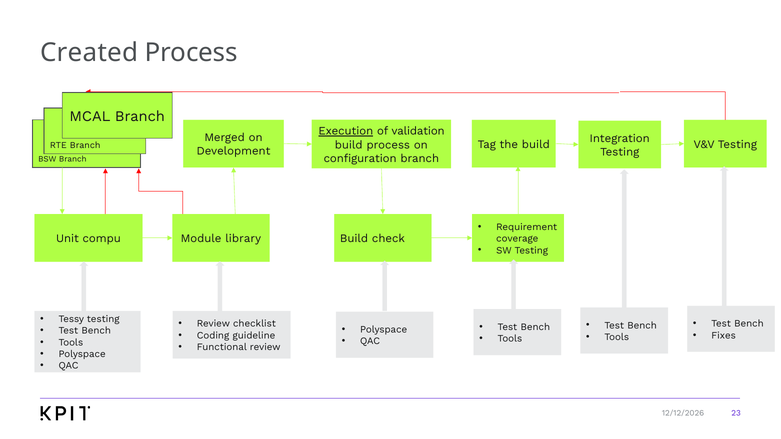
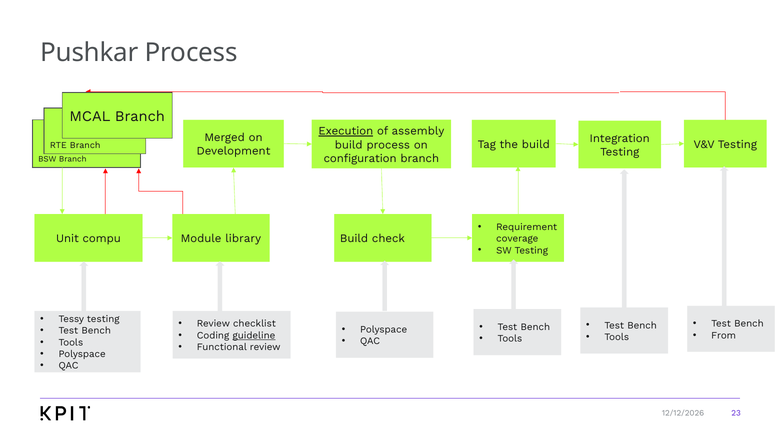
Created: Created -> Pushkar
validation: validation -> assembly
Fixes: Fixes -> From
guideline underline: none -> present
